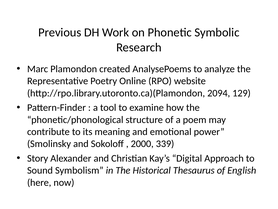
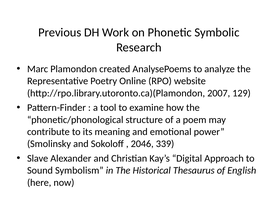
2094: 2094 -> 2007
2000: 2000 -> 2046
Story: Story -> Slave
